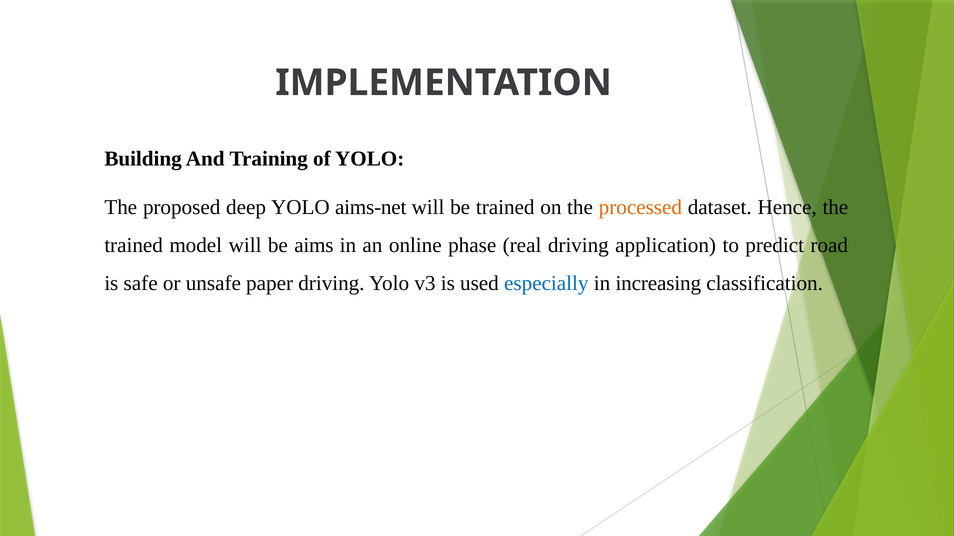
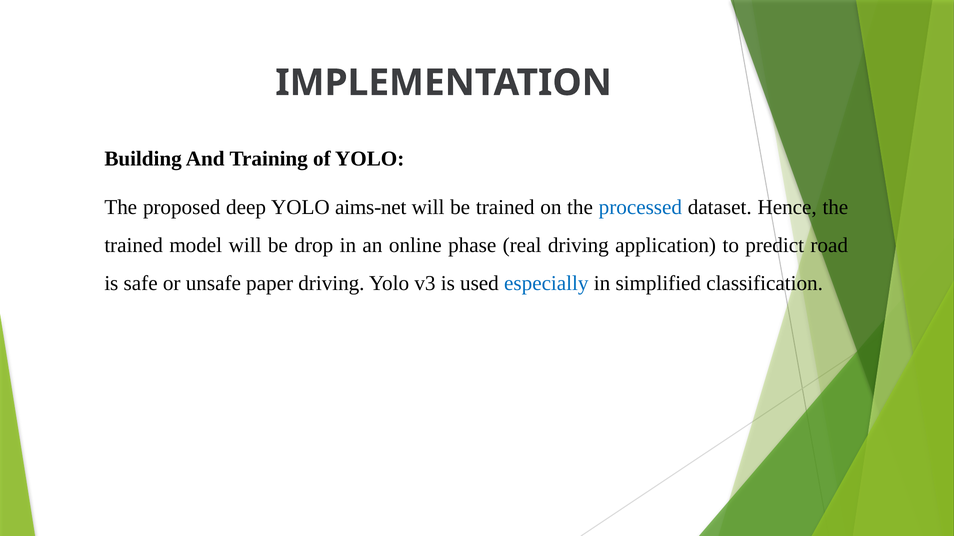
processed colour: orange -> blue
aims: aims -> drop
increasing: increasing -> simplified
